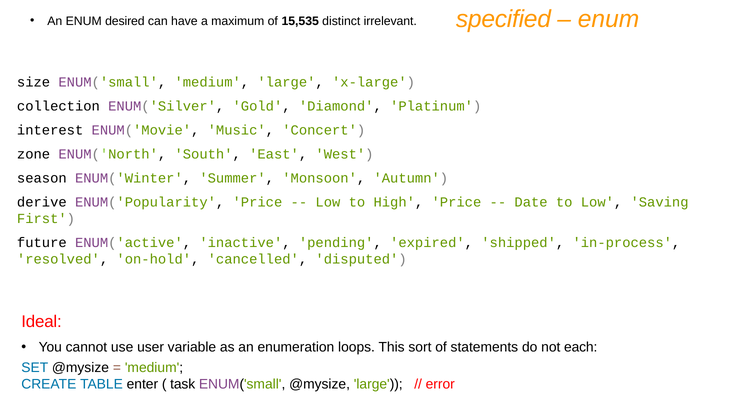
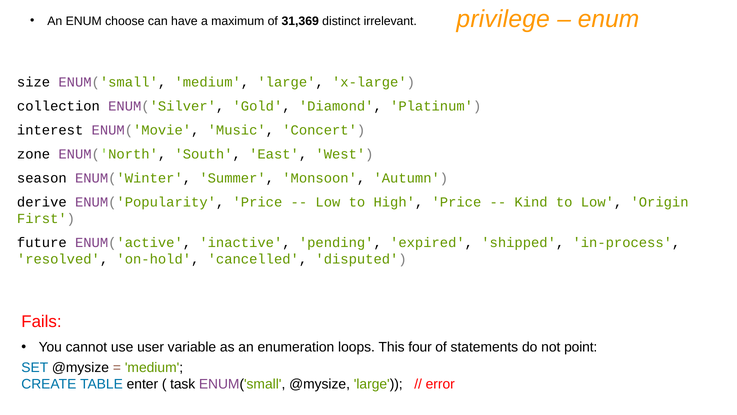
specified: specified -> privilege
desired: desired -> choose
15,535: 15,535 -> 31,369
Date: Date -> Kind
Saving: Saving -> Origin
Ideal: Ideal -> Fails
sort: sort -> four
each: each -> point
